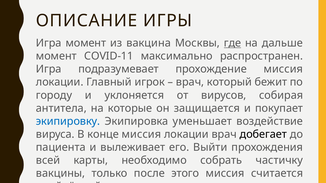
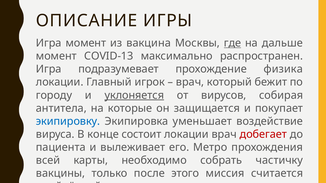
COVID-11: COVID-11 -> COVID-13
прохождение миссия: миссия -> физика
уклоняется underline: none -> present
конце миссия: миссия -> состоит
добегает colour: black -> red
Выйти: Выйти -> Метро
